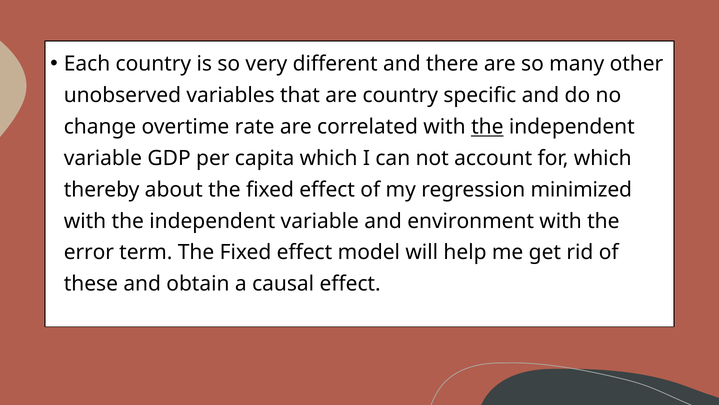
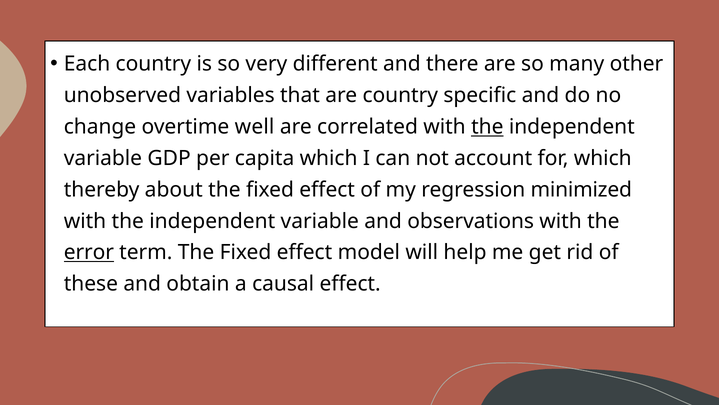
rate: rate -> well
environment: environment -> observations
error underline: none -> present
